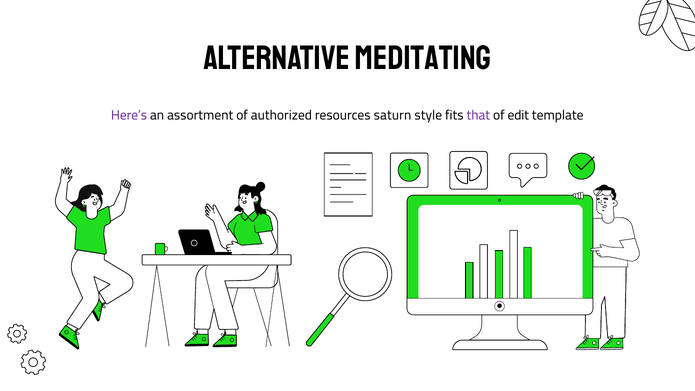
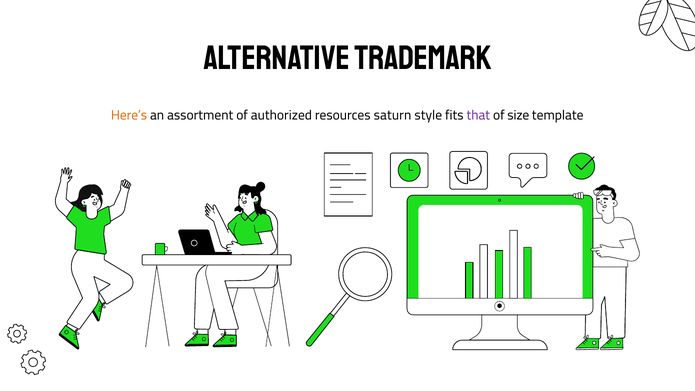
MEDITATING: MEDITATING -> TRADEMARK
Here’s colour: purple -> orange
edit: edit -> size
